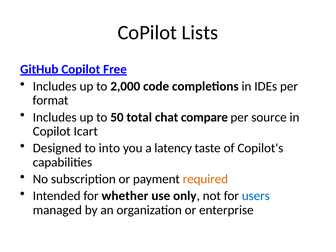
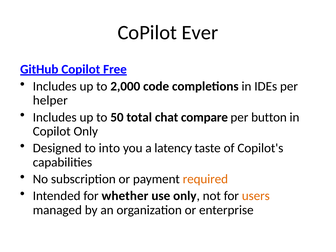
Lists: Lists -> Ever
format: format -> helper
source: source -> button
Copilot Icart: Icart -> Only
users colour: blue -> orange
